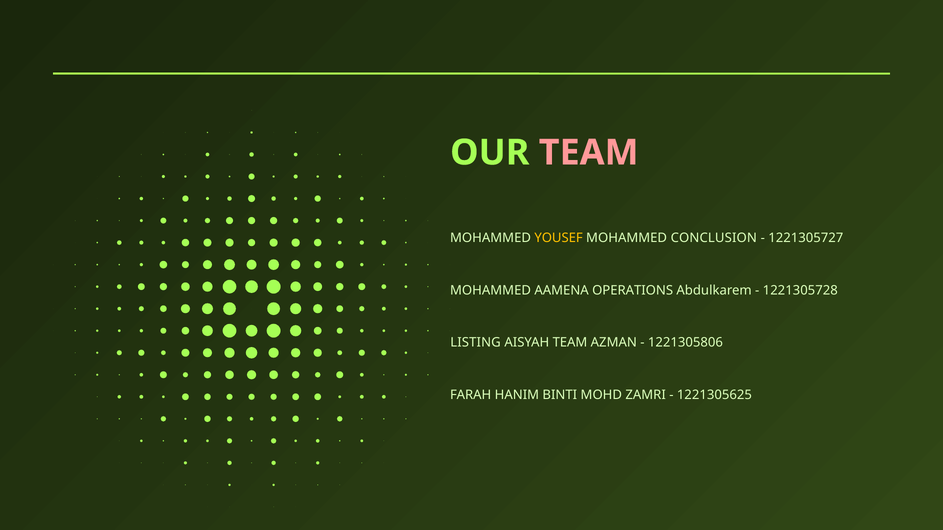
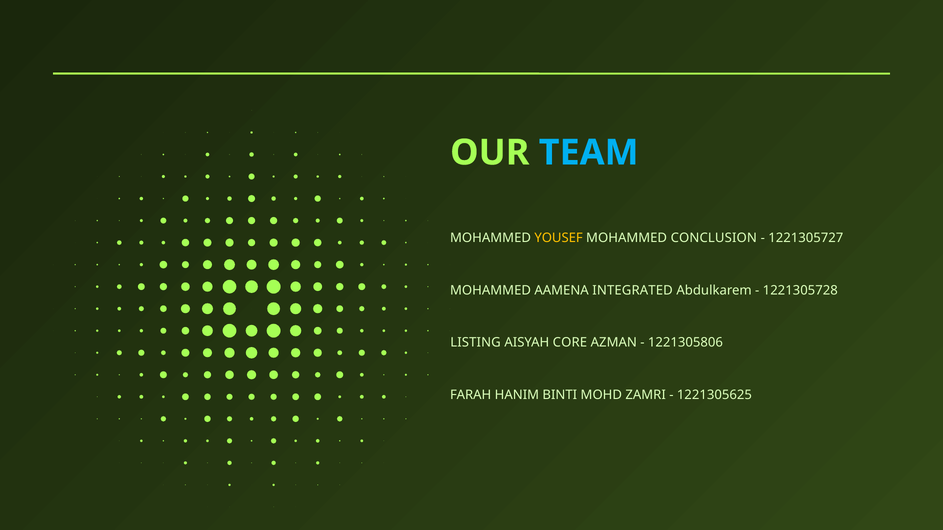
TEAM at (589, 153) colour: pink -> light blue
OPERATIONS: OPERATIONS -> INTEGRATED
AISYAH TEAM: TEAM -> CORE
